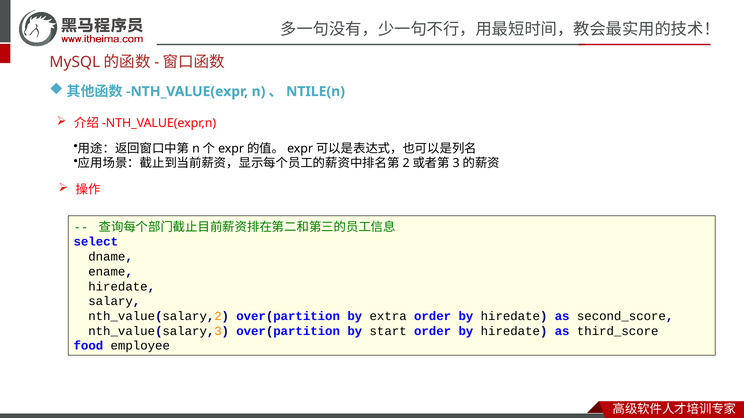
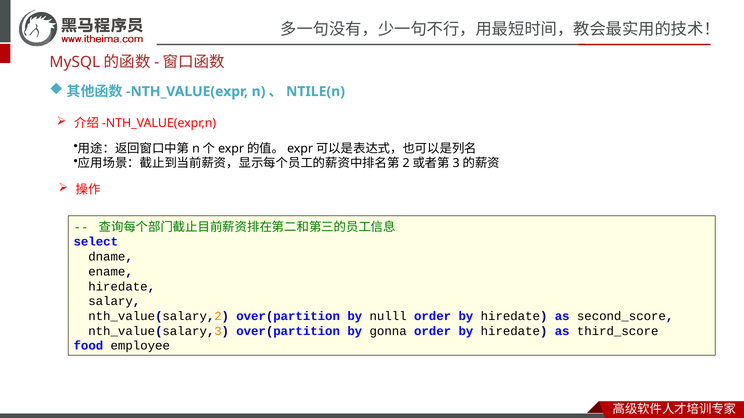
extra: extra -> nulll
start: start -> gonna
